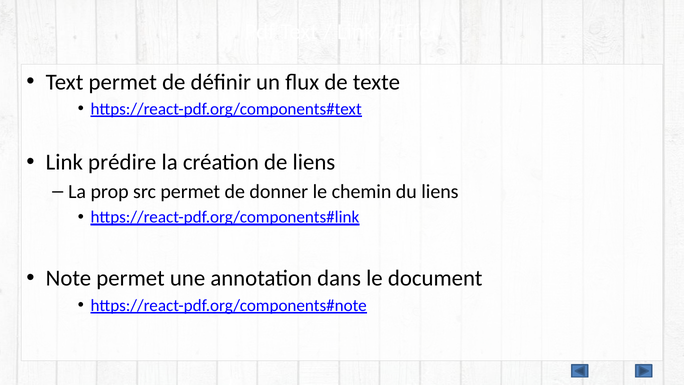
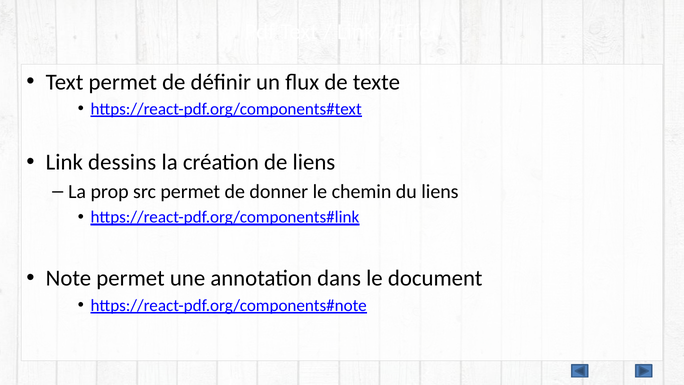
prédire: prédire -> dessins
